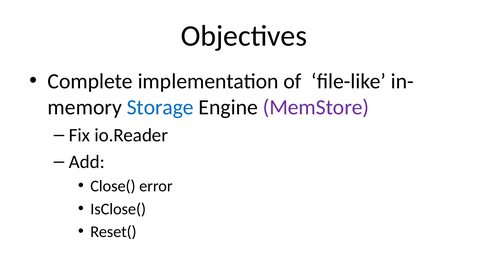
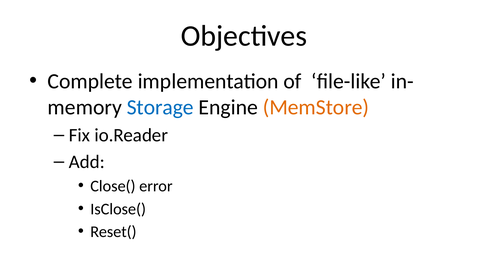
MemStore colour: purple -> orange
